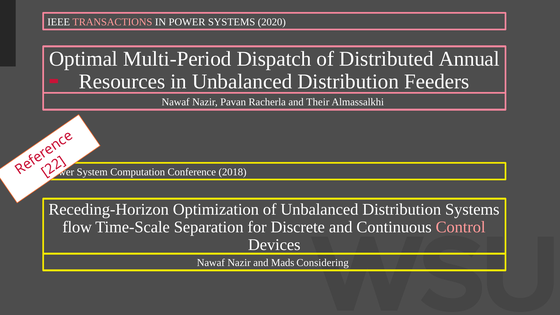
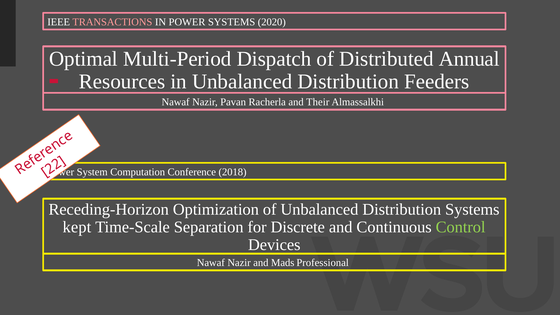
flow: flow -> kept
Control colour: pink -> light green
Considering: Considering -> Professional
